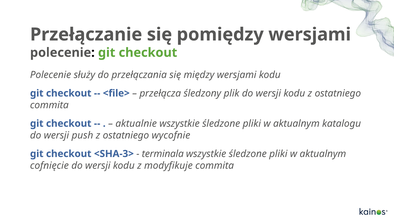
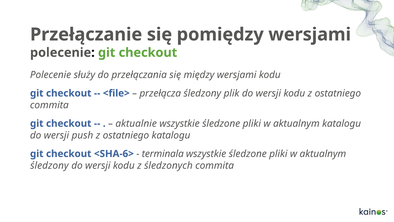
ostatniego wycofnie: wycofnie -> katalogu
<SHA-3>: <SHA-3> -> <SHA-6>
cofnięcie at (49, 165): cofnięcie -> śledzony
modyfikuje: modyfikuje -> śledzonych
